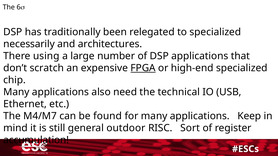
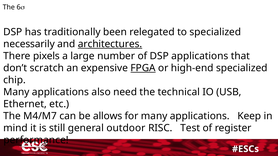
architectures underline: none -> present
using: using -> pixels
found: found -> allows
Sort: Sort -> Test
accumulation: accumulation -> performance
